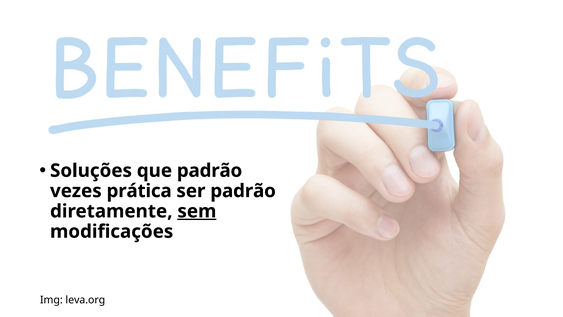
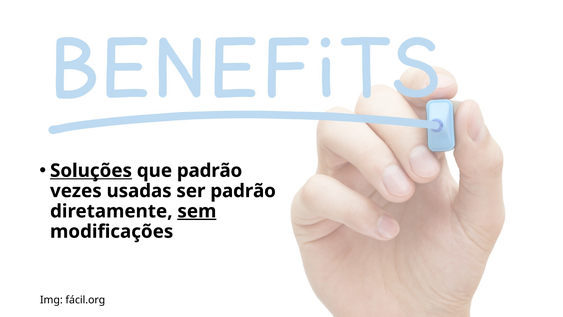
Soluções underline: none -> present
prática: prática -> usadas
leva.org: leva.org -> fácil.org
